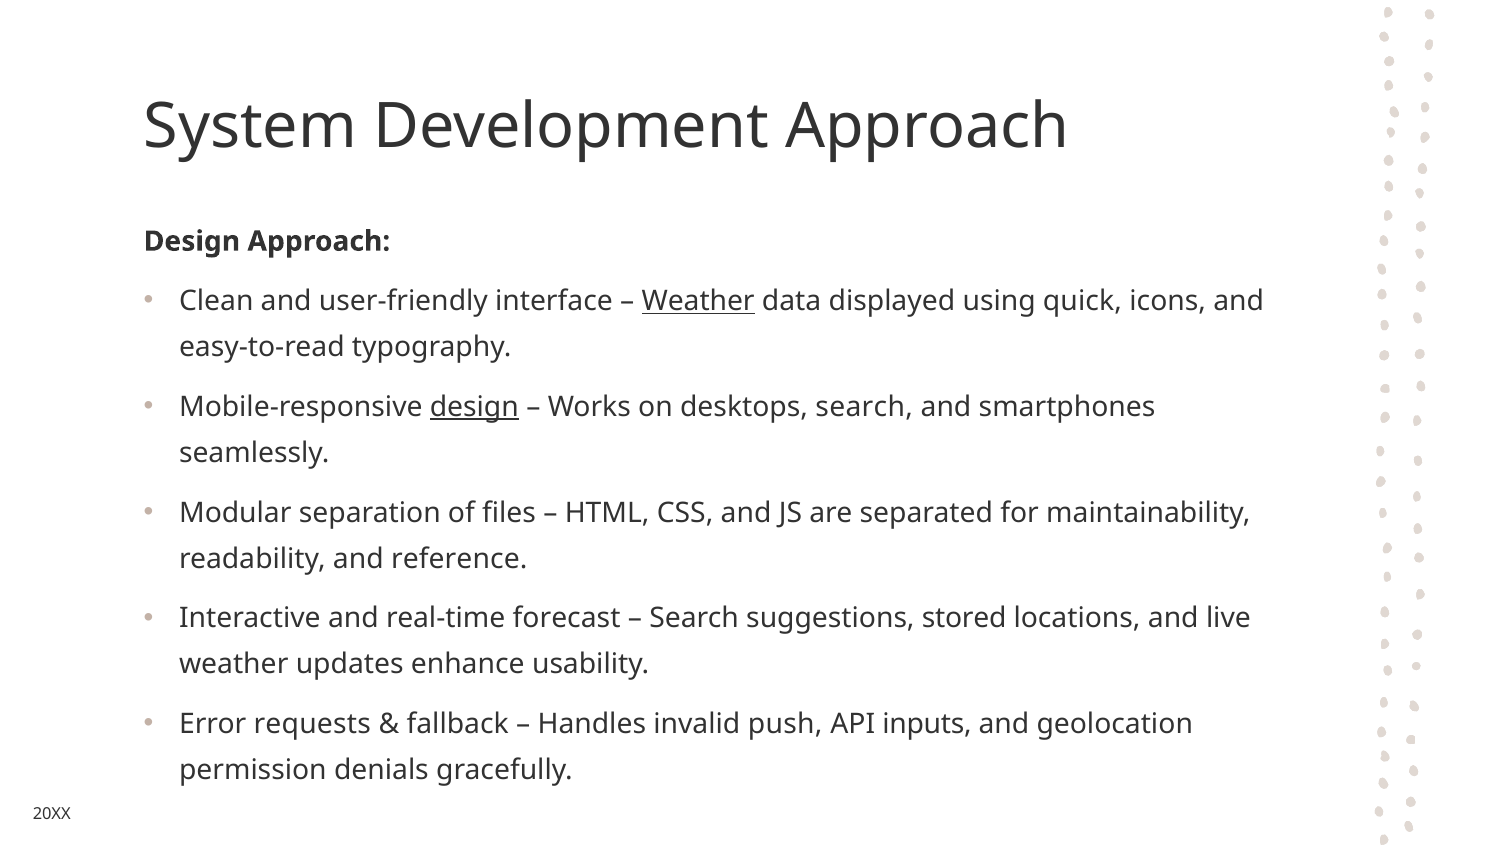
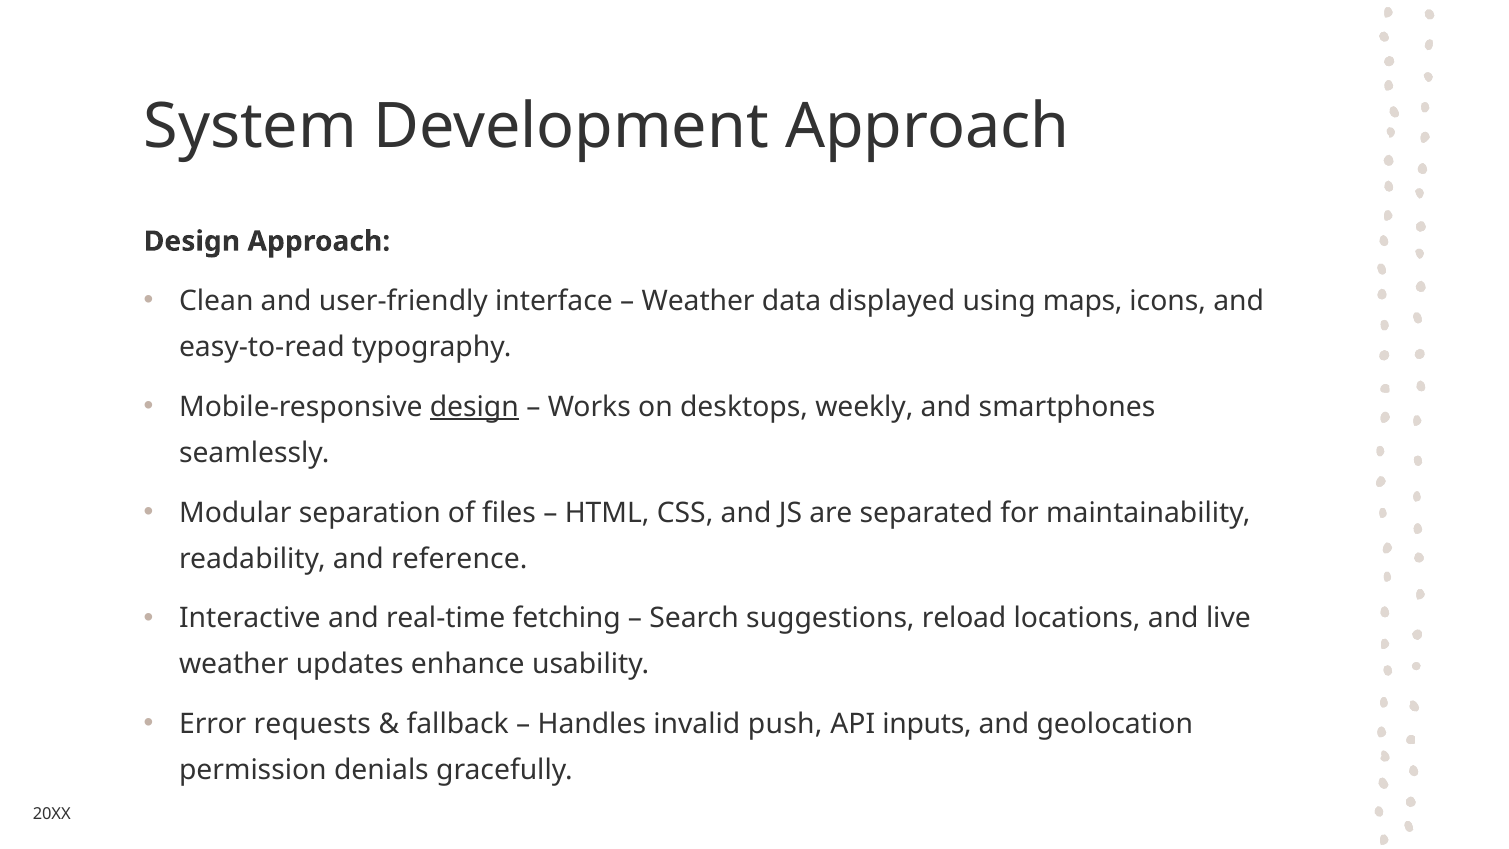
Weather at (698, 301) underline: present -> none
quick: quick -> maps
desktops search: search -> weekly
forecast: forecast -> fetching
stored: stored -> reload
